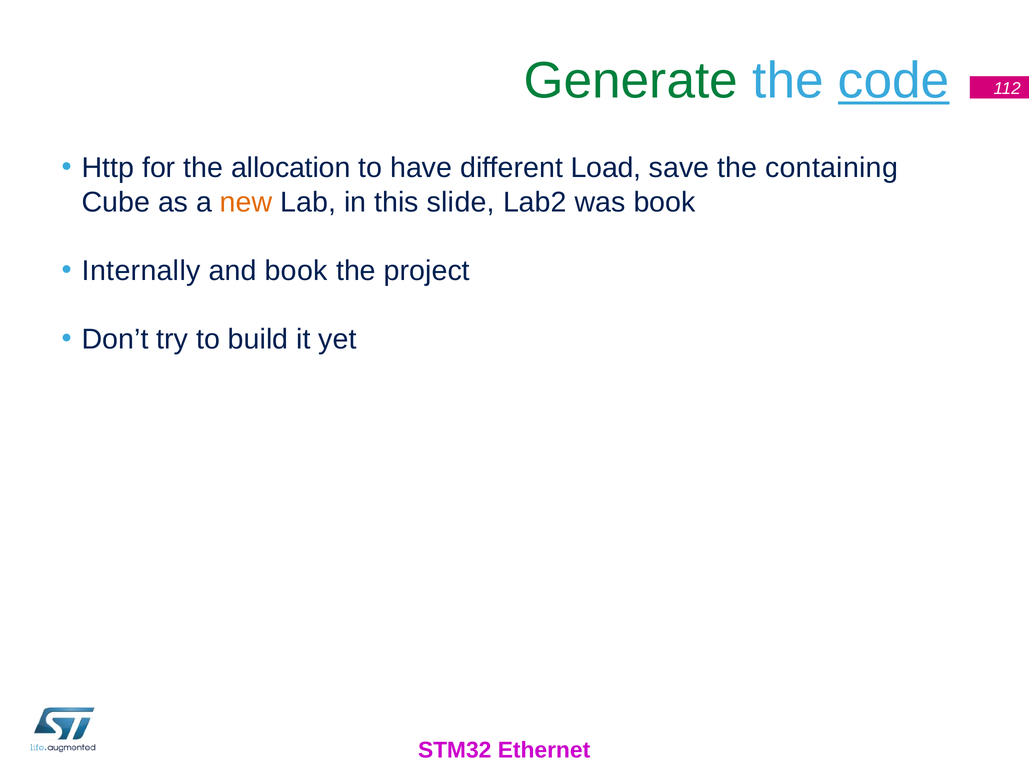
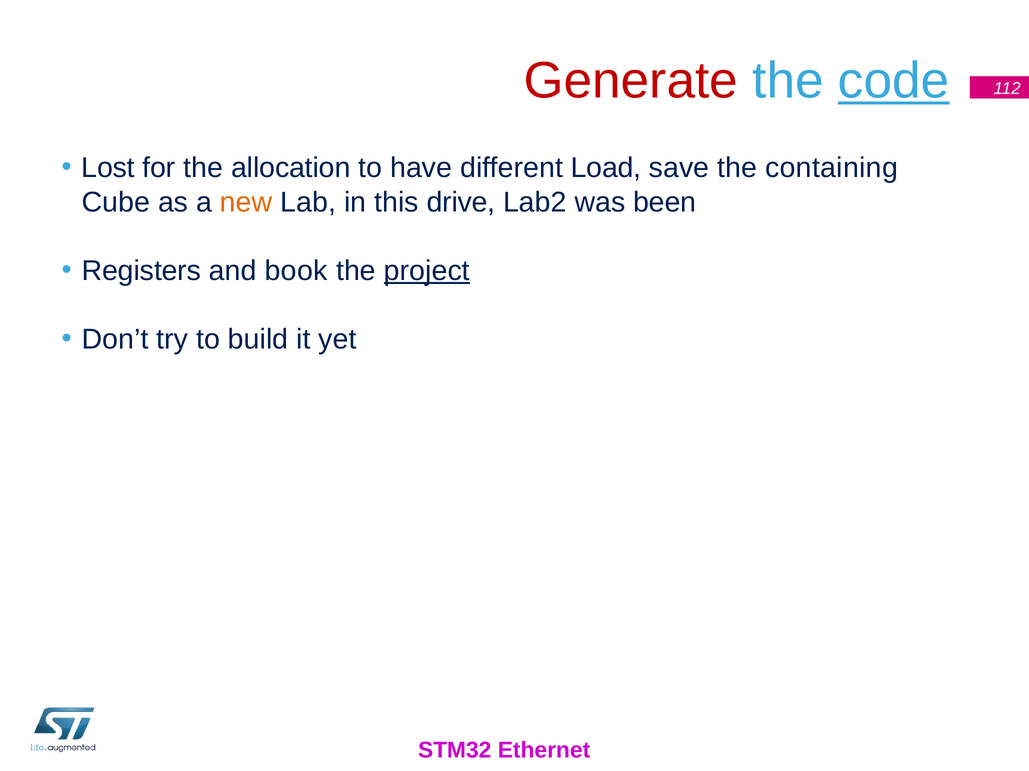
Generate colour: green -> red
Http: Http -> Lost
slide: slide -> drive
was book: book -> been
Internally: Internally -> Registers
project underline: none -> present
